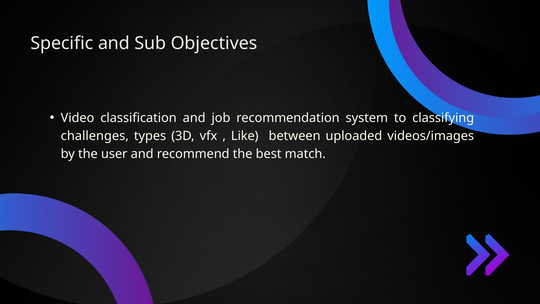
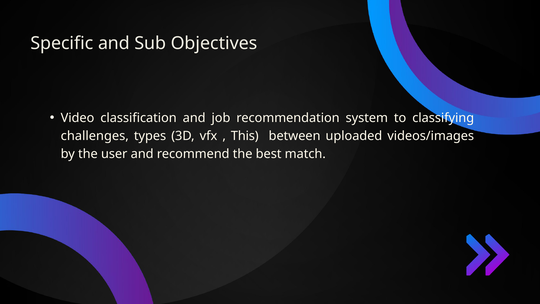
Like: Like -> This
